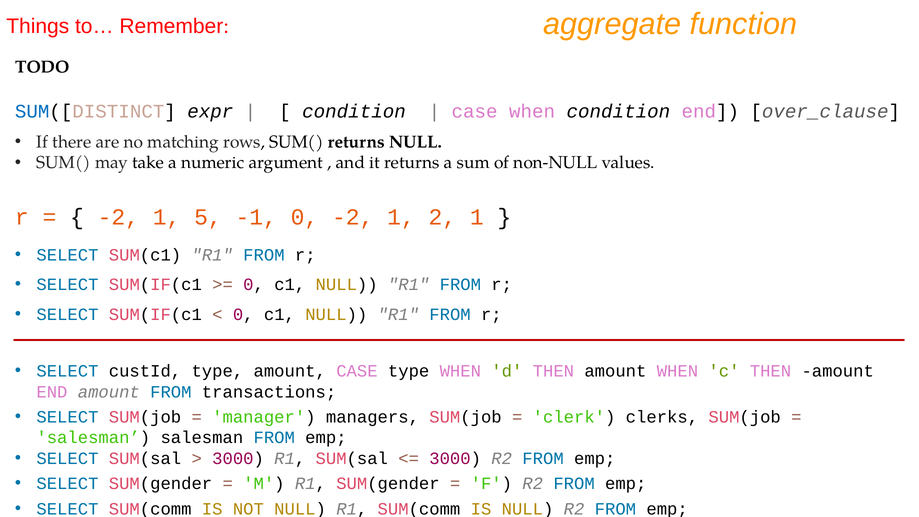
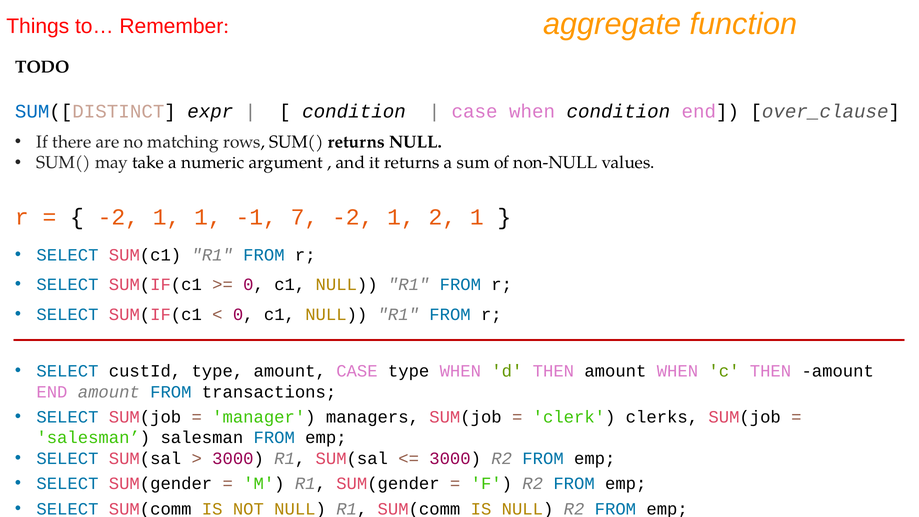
1 5: 5 -> 1
-1 0: 0 -> 7
